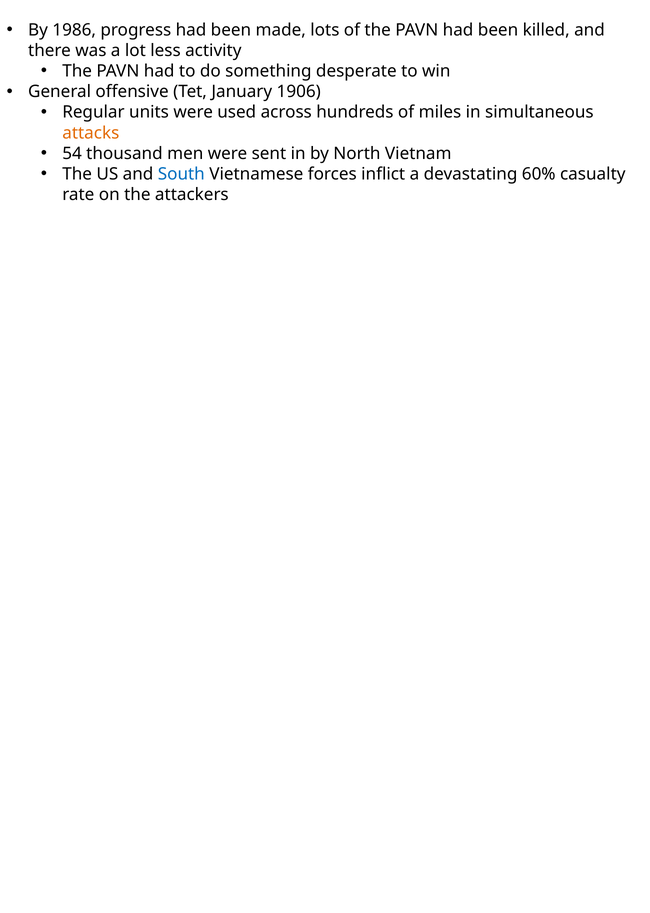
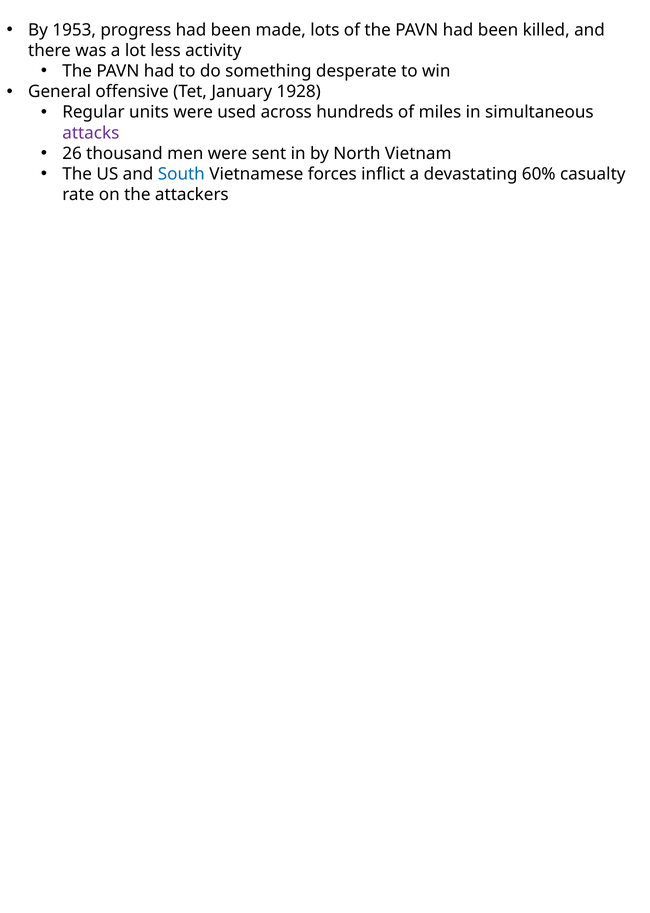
1986: 1986 -> 1953
1906: 1906 -> 1928
attacks colour: orange -> purple
54: 54 -> 26
